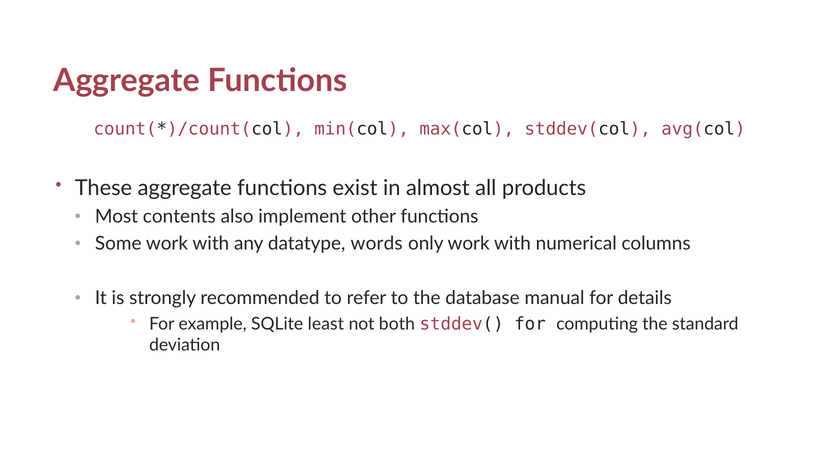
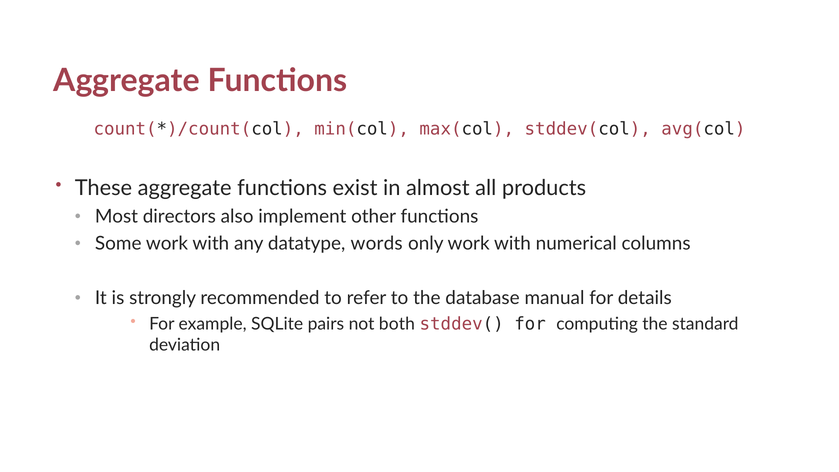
contents: contents -> directors
least: least -> pairs
